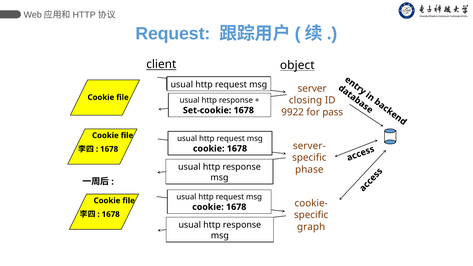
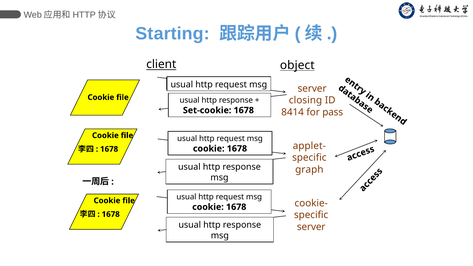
Request at (173, 34): Request -> Starting
9922: 9922 -> 8414
server-: server- -> applet-
phase: phase -> graph
graph at (311, 227): graph -> server
